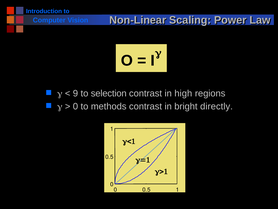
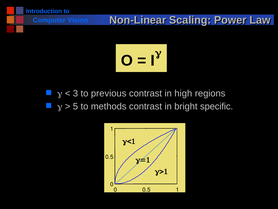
9: 9 -> 3
selection: selection -> previous
0 at (75, 106): 0 -> 5
directly: directly -> specific
